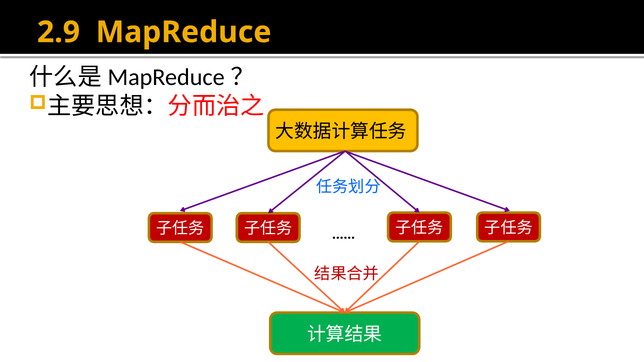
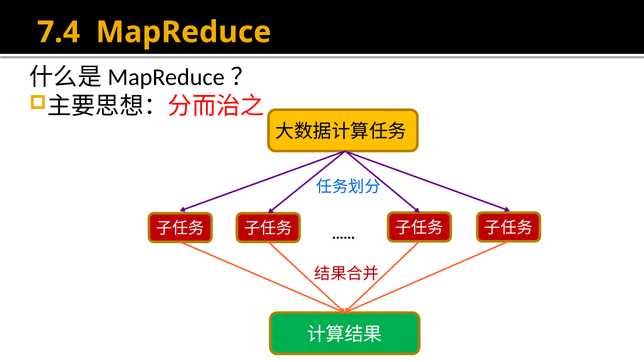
2.9: 2.9 -> 7.4
